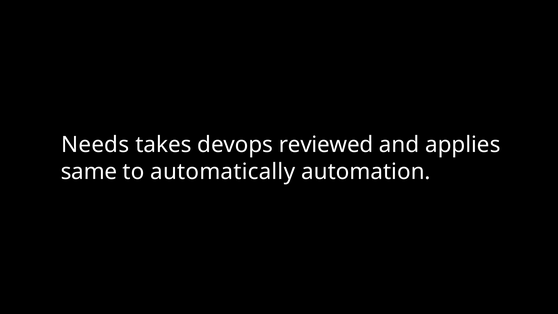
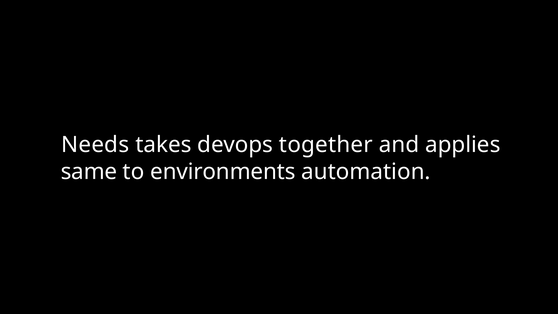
reviewed: reviewed -> together
automatically: automatically -> environments
